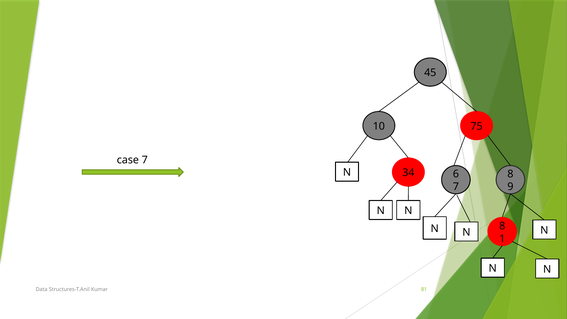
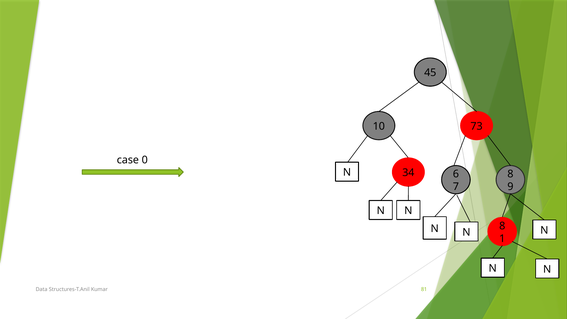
75: 75 -> 73
case 7: 7 -> 0
